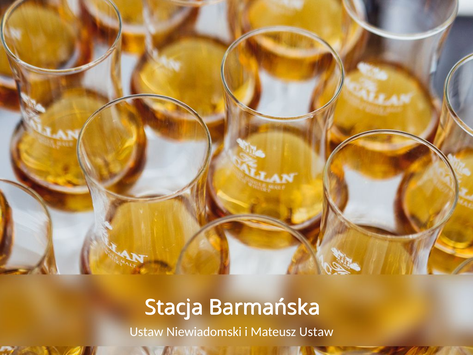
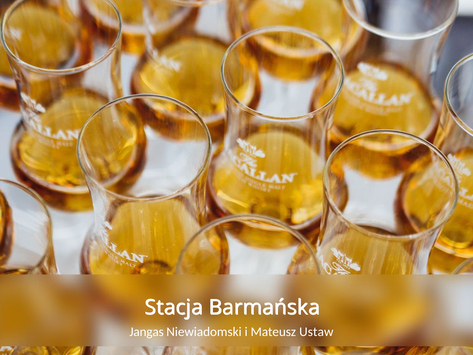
Ustaw at (146, 331): Ustaw -> Jangas
